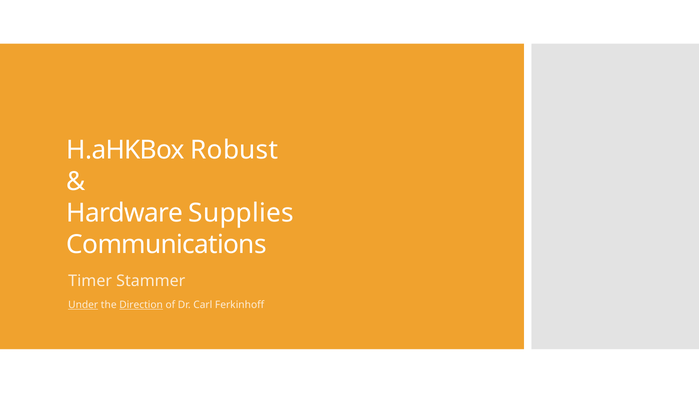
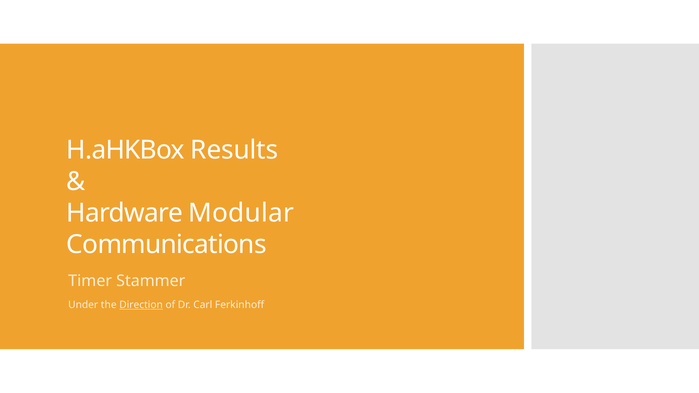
Robust: Robust -> Results
Supplies: Supplies -> Modular
Under underline: present -> none
